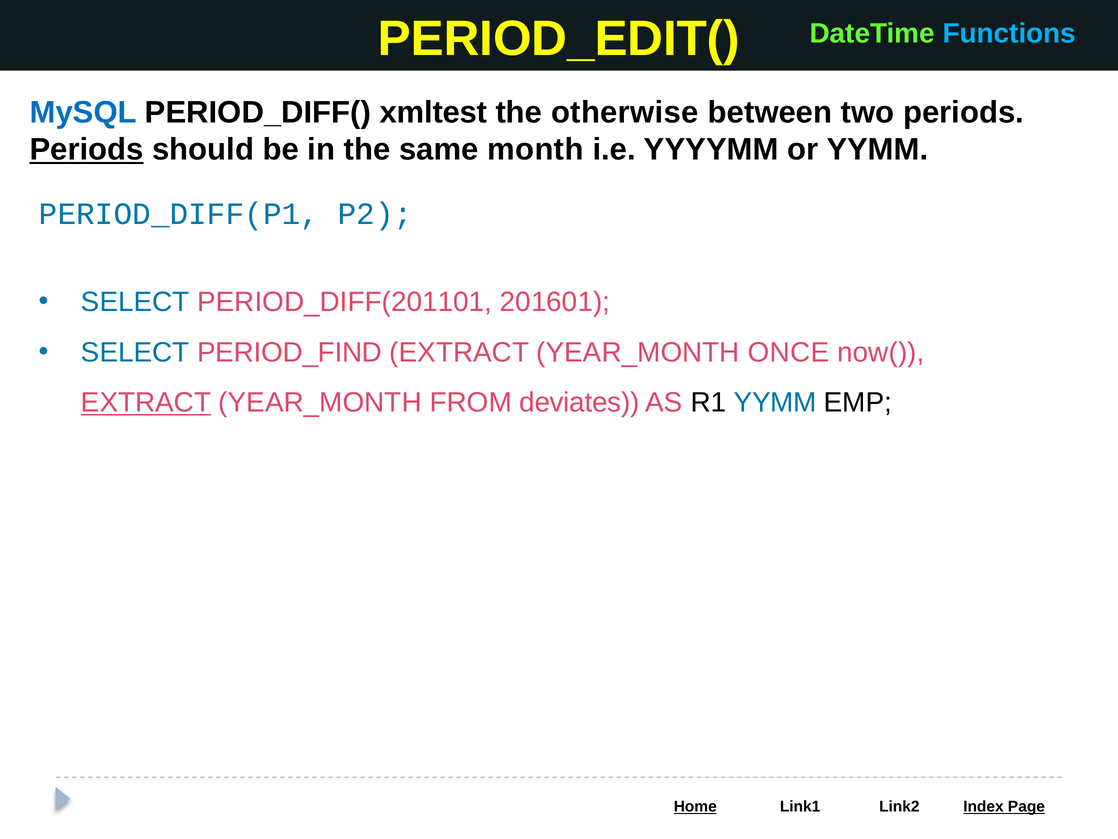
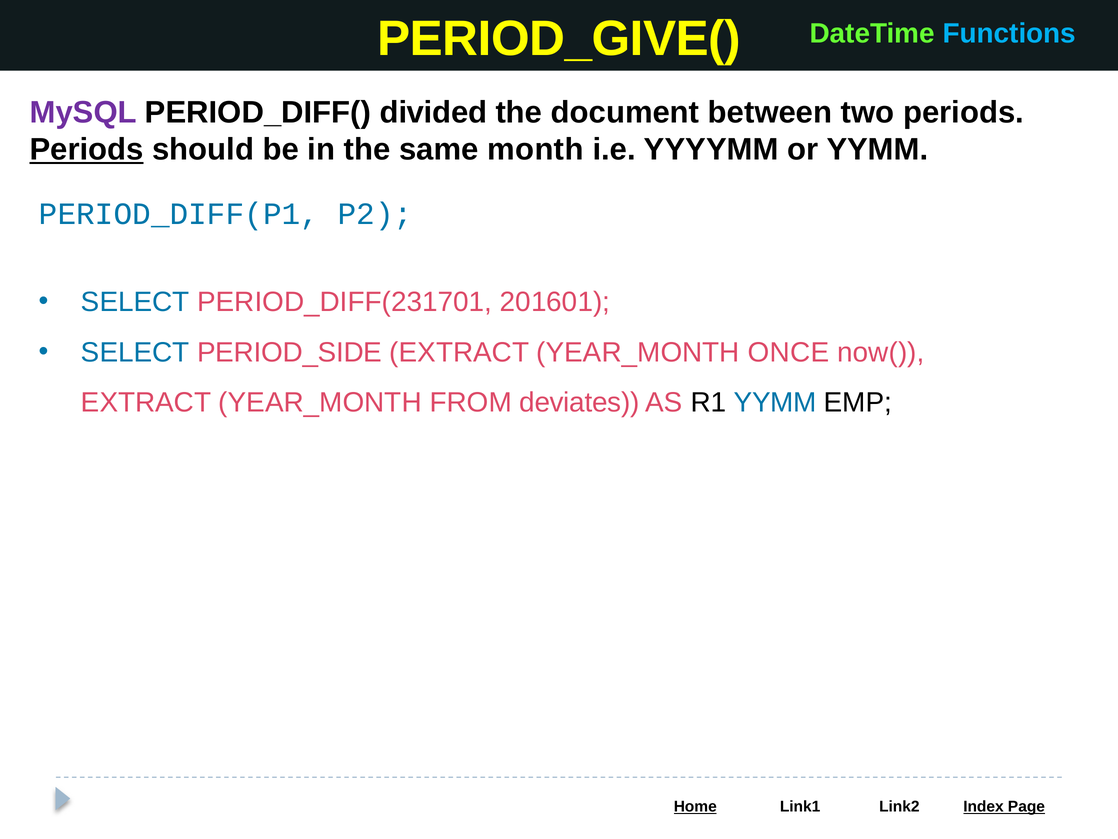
PERIOD_EDIT(: PERIOD_EDIT( -> PERIOD_GIVE(
MySQL colour: blue -> purple
xmltest: xmltest -> divided
otherwise: otherwise -> document
PERIOD_DIFF(201101: PERIOD_DIFF(201101 -> PERIOD_DIFF(231701
PERIOD_FIND: PERIOD_FIND -> PERIOD_SIDE
EXTRACT at (146, 403) underline: present -> none
